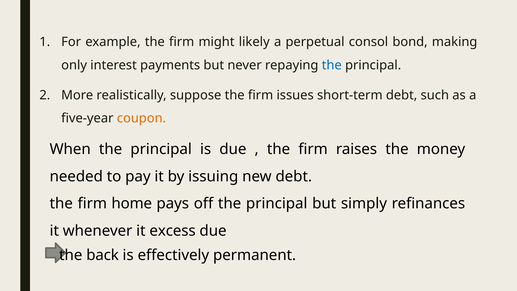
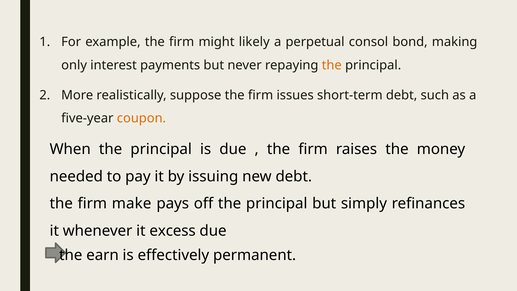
the at (332, 65) colour: blue -> orange
home: home -> make
back: back -> earn
